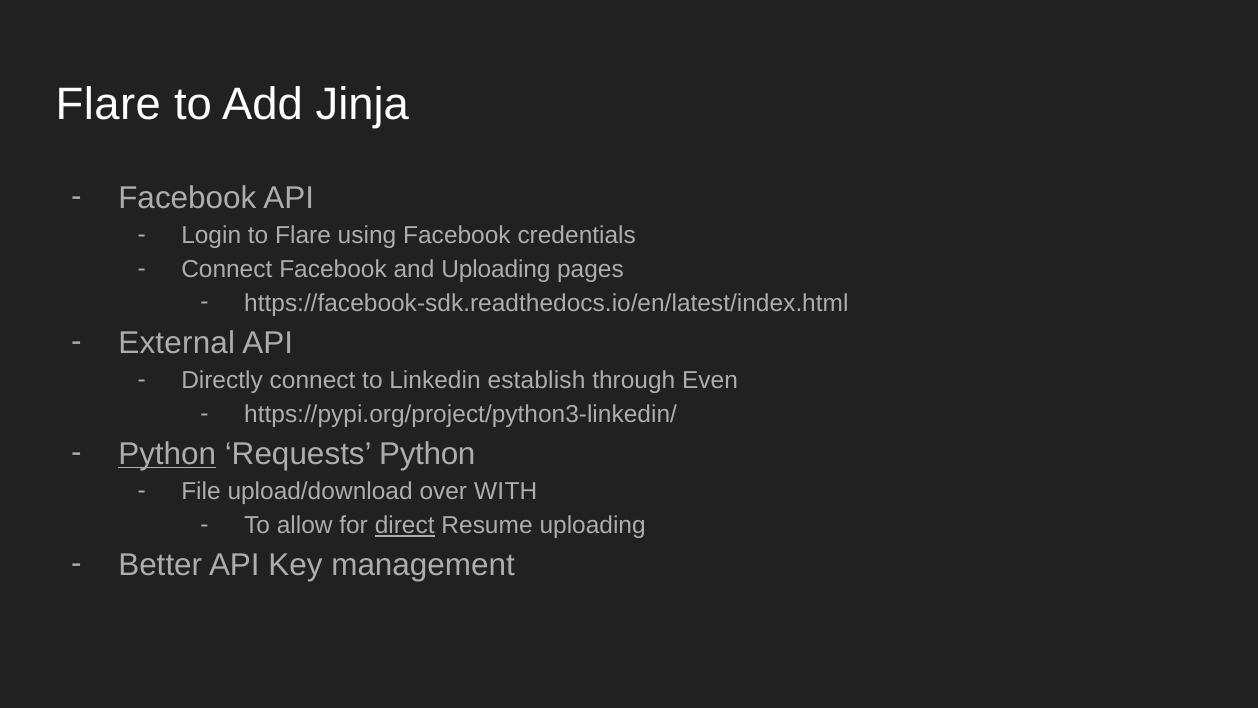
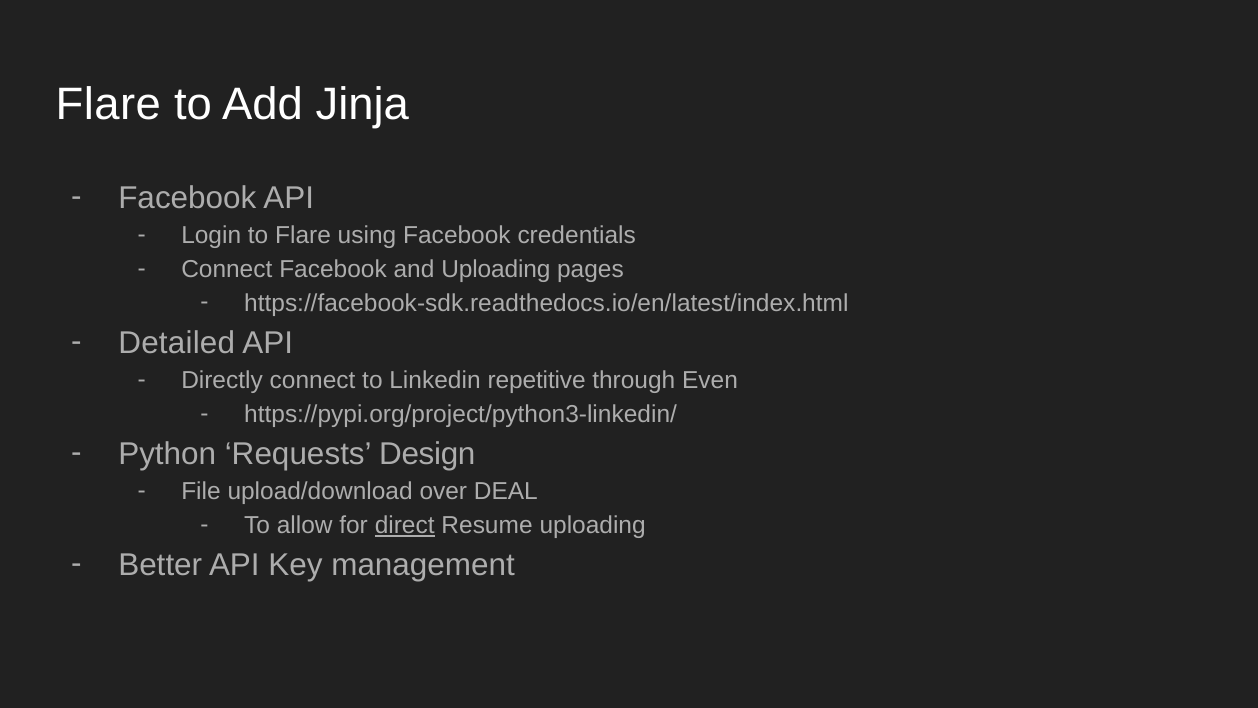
External: External -> Detailed
establish: establish -> repetitive
Python at (167, 454) underline: present -> none
Requests Python: Python -> Design
WITH: WITH -> DEAL
